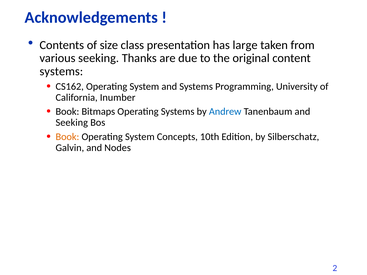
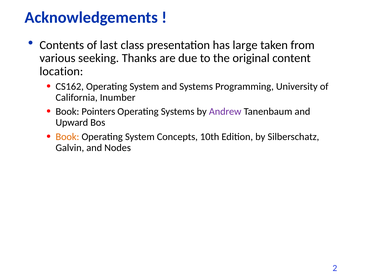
size: size -> last
systems at (61, 71): systems -> location
Bitmaps: Bitmaps -> Pointers
Andrew colour: blue -> purple
Seeking at (72, 123): Seeking -> Upward
